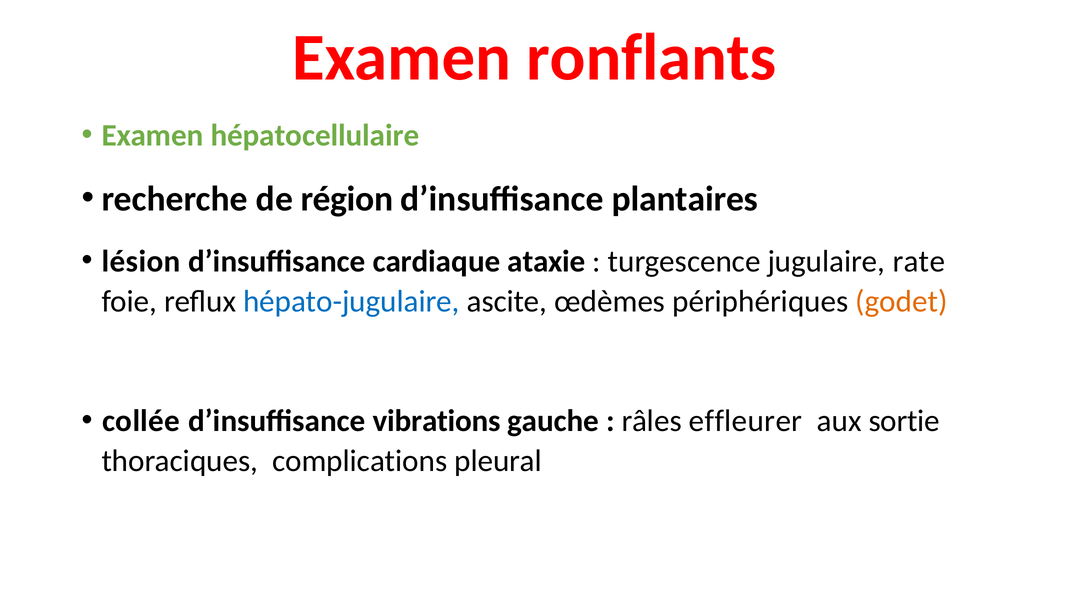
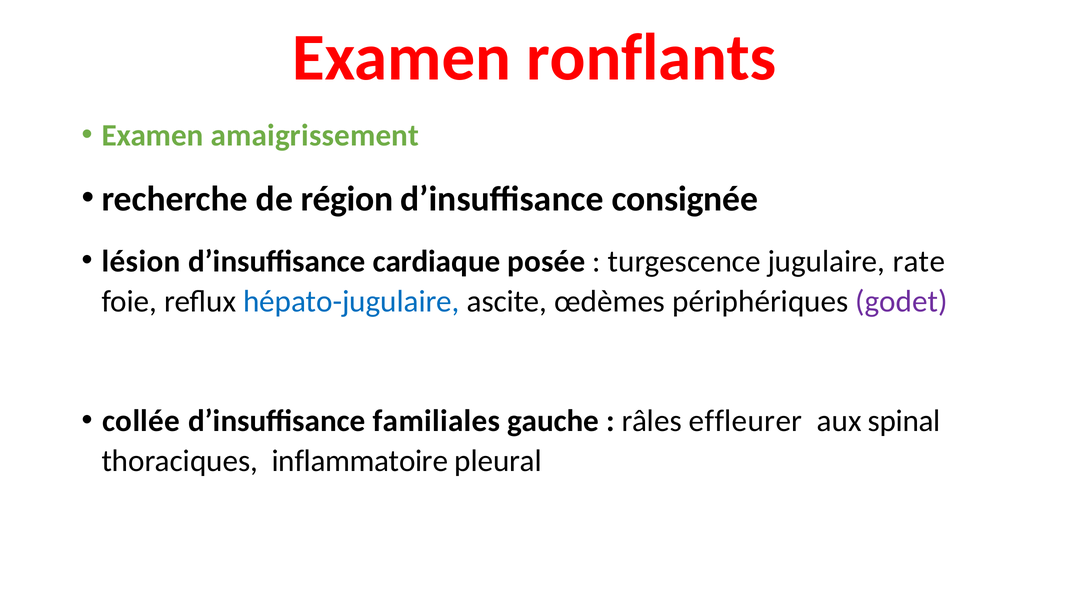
hépatocellulaire: hépatocellulaire -> amaigrissement
plantaires: plantaires -> consignée
ataxie: ataxie -> posée
godet colour: orange -> purple
vibrations: vibrations -> familiales
sortie: sortie -> spinal
complications: complications -> inflammatoire
